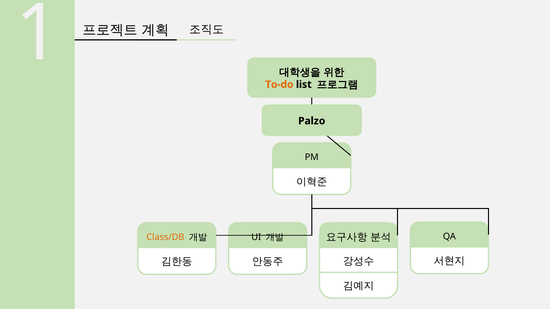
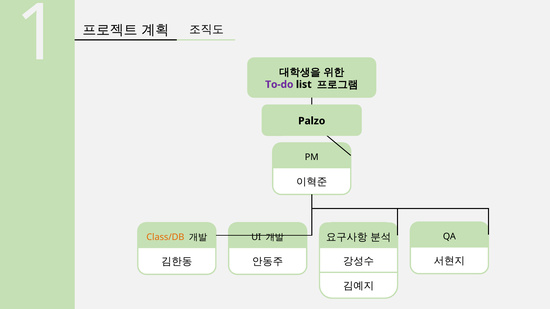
To-do colour: orange -> purple
